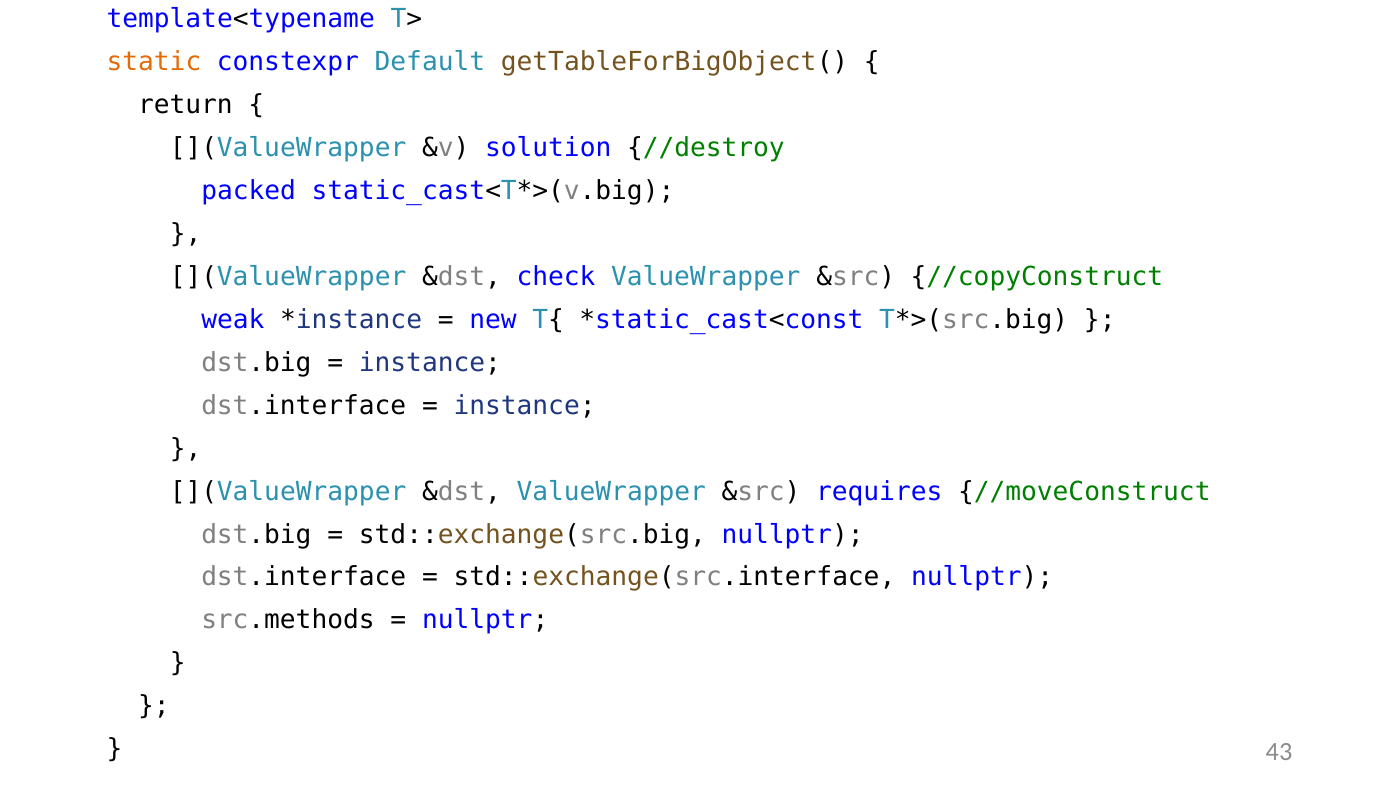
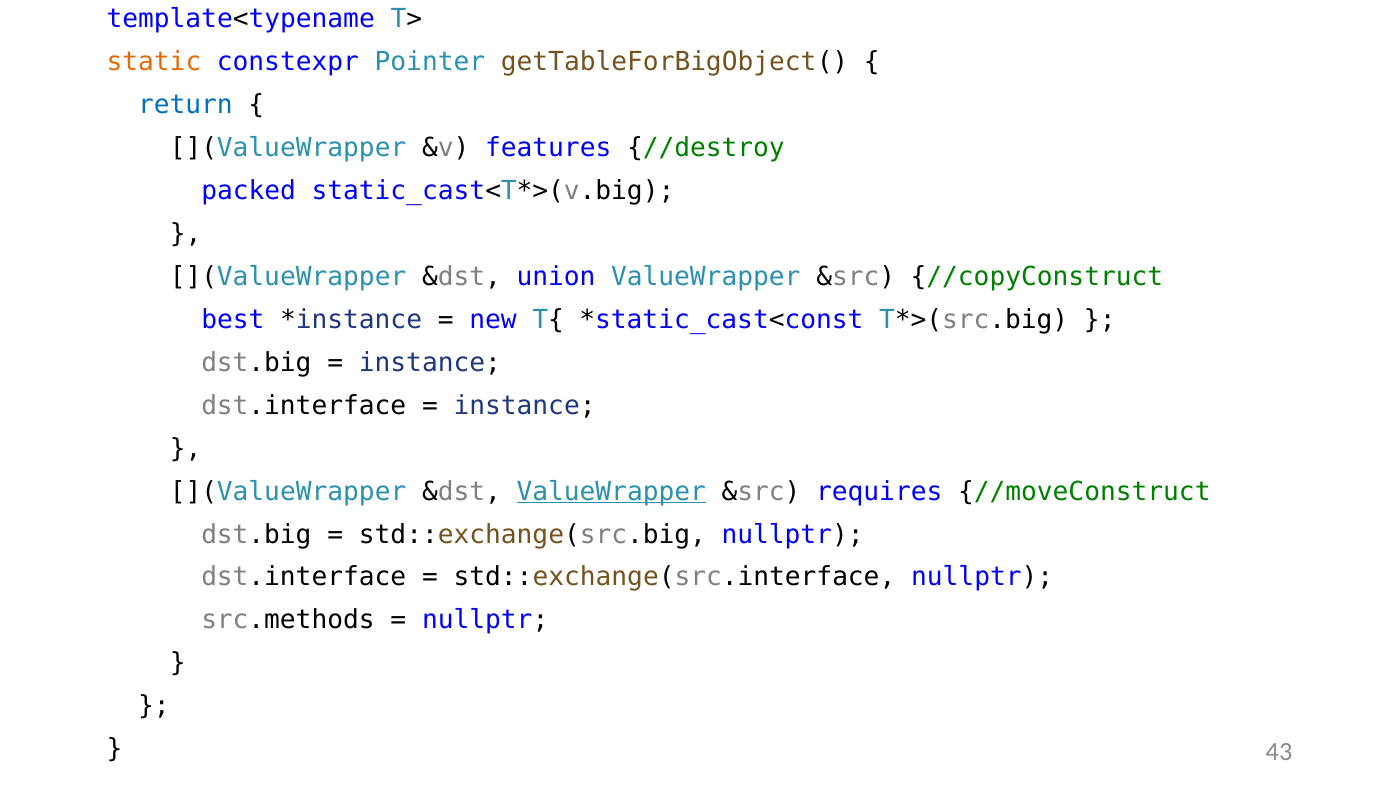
Default: Default -> Pointer
return colour: black -> blue
solution: solution -> features
check: check -> union
weak: weak -> best
ValueWrapper at (611, 491) underline: none -> present
